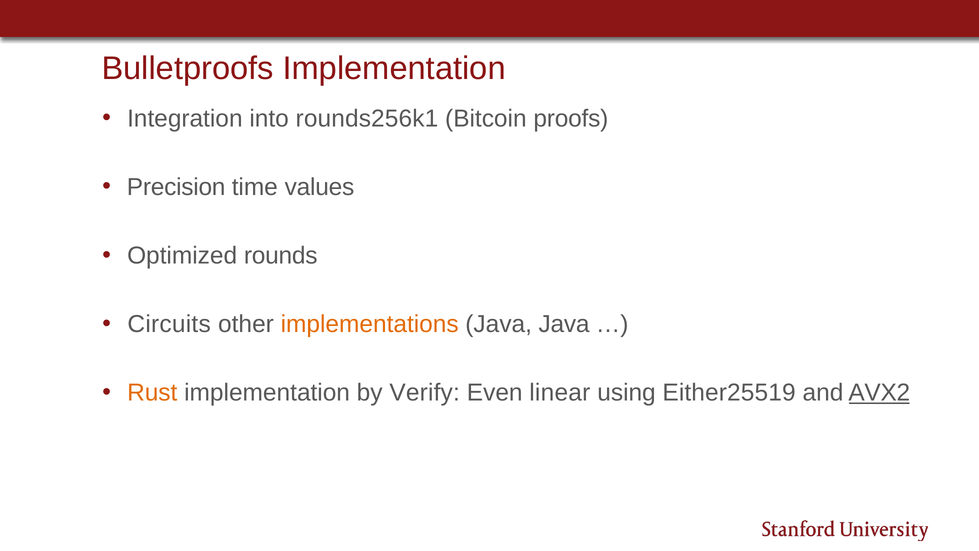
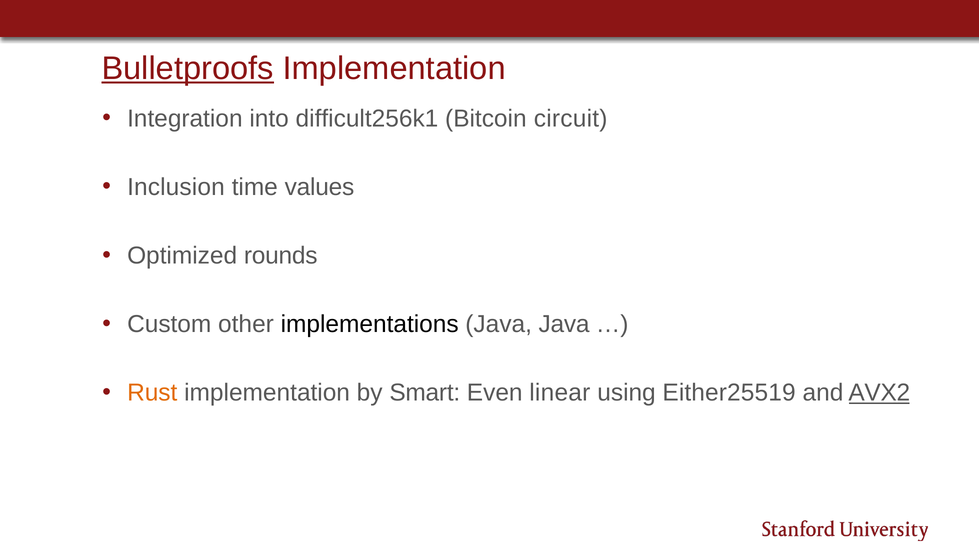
Bulletproofs underline: none -> present
rounds256k1: rounds256k1 -> difficult256k1
proofs: proofs -> circuit
Precision: Precision -> Inclusion
Circuits: Circuits -> Custom
implementations colour: orange -> black
Verify: Verify -> Smart
